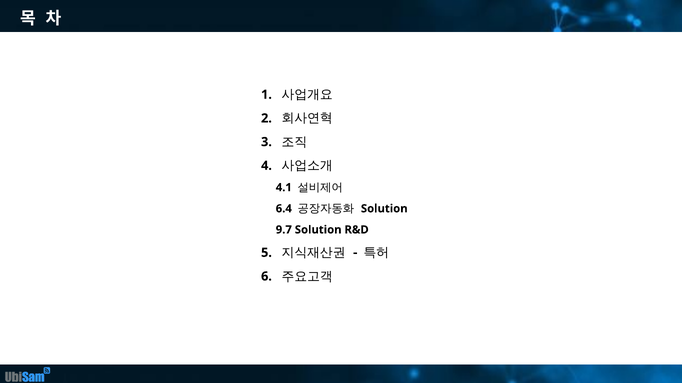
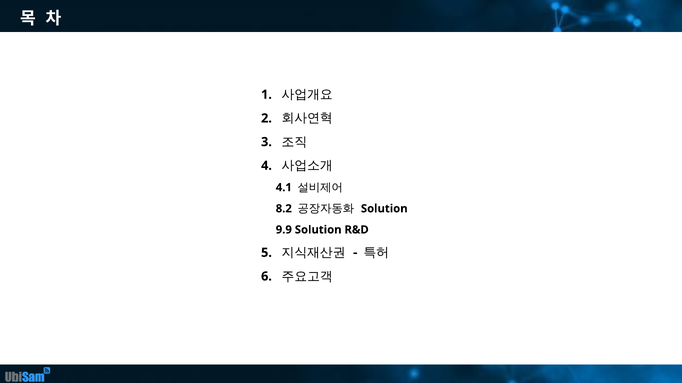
6.4: 6.4 -> 8.2
9.7: 9.7 -> 9.9
